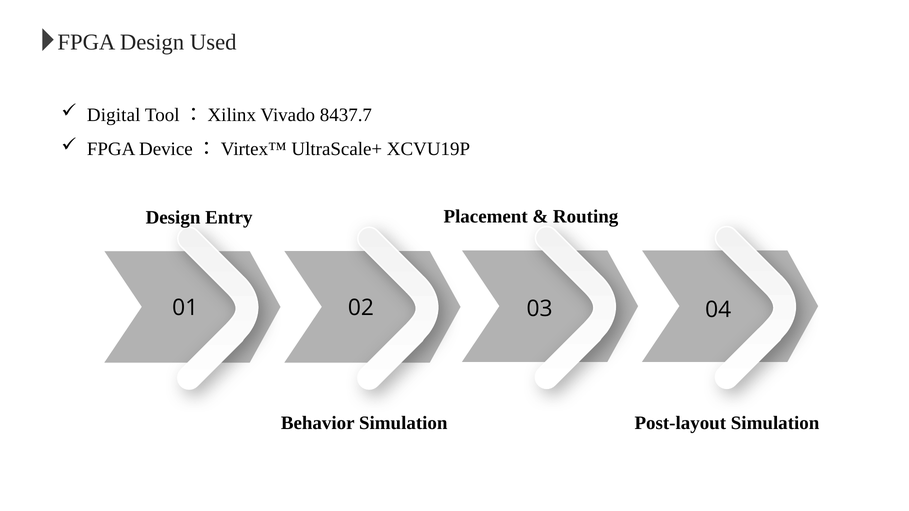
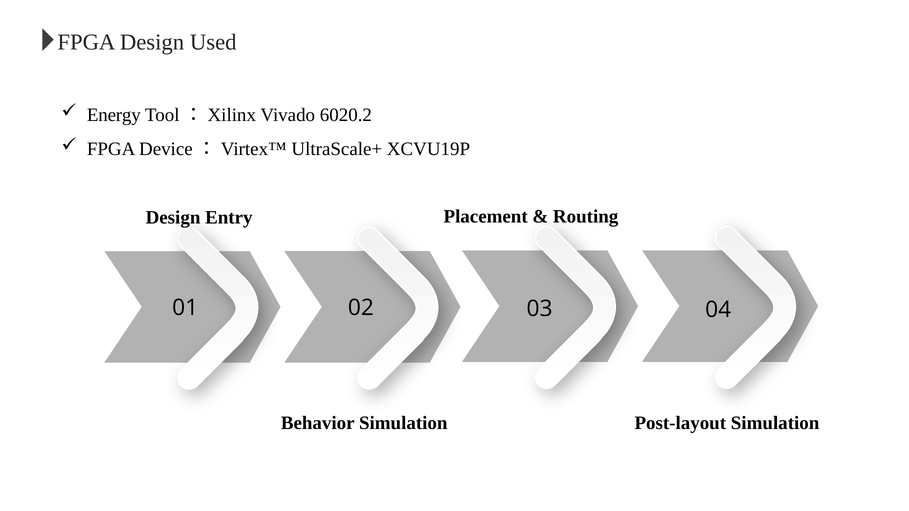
Digital: Digital -> Energy
8437.7: 8437.7 -> 6020.2
